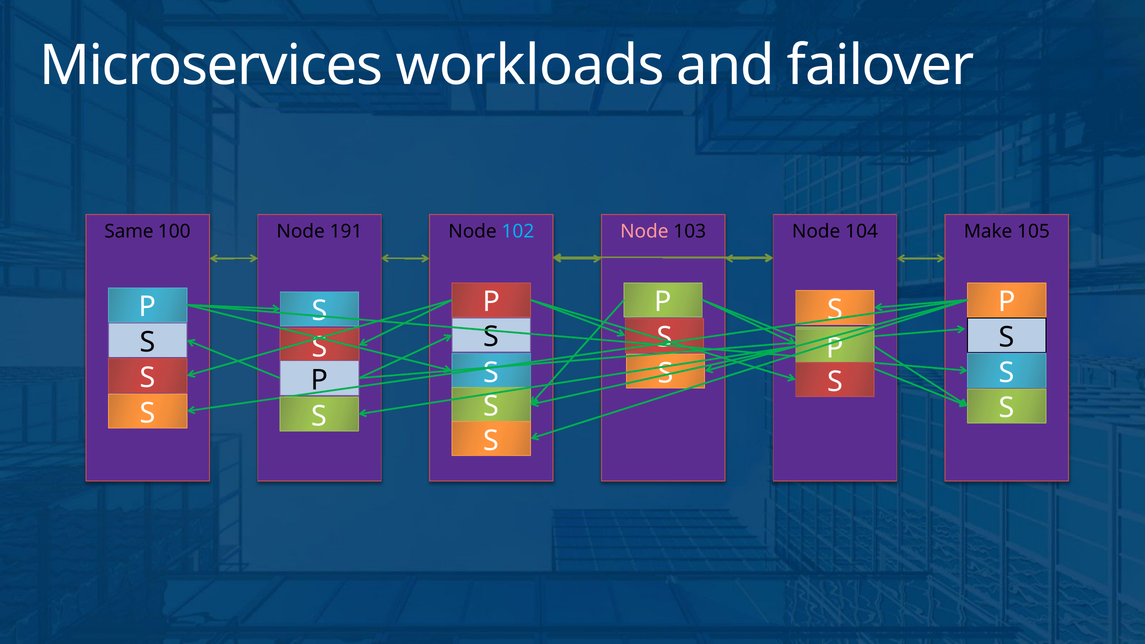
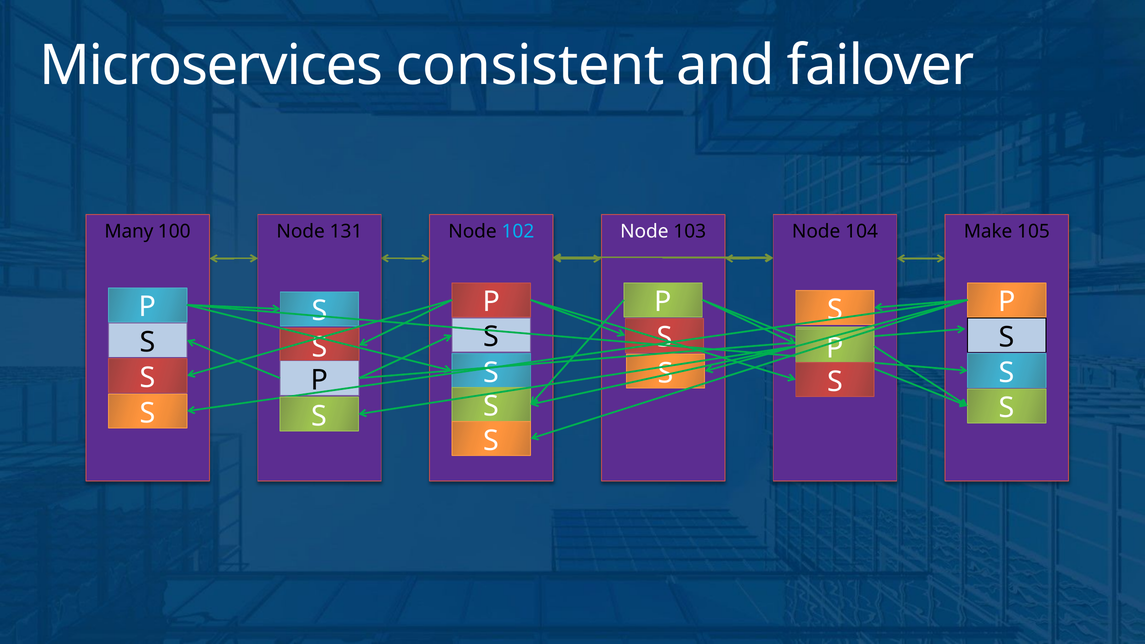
workloads: workloads -> consistent
Same: Same -> Many
191: 191 -> 131
Node at (644, 232) colour: pink -> white
